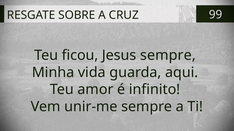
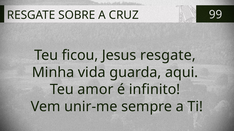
Jesus sempre: sempre -> resgate
